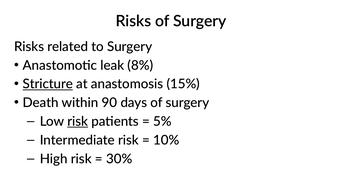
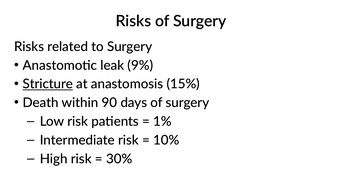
8%: 8% -> 9%
risk at (78, 121) underline: present -> none
5%: 5% -> 1%
